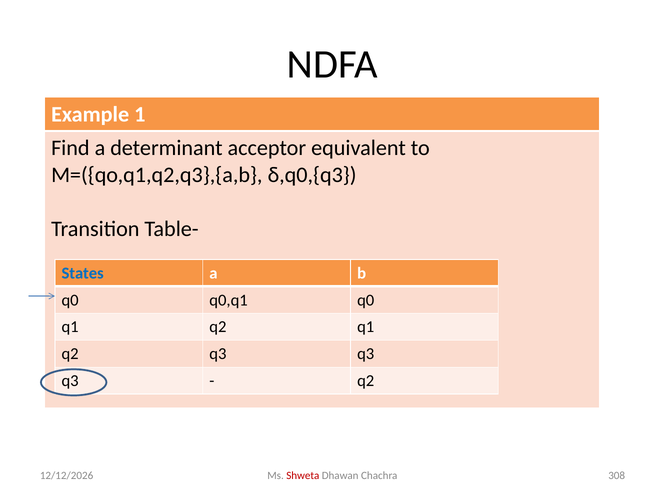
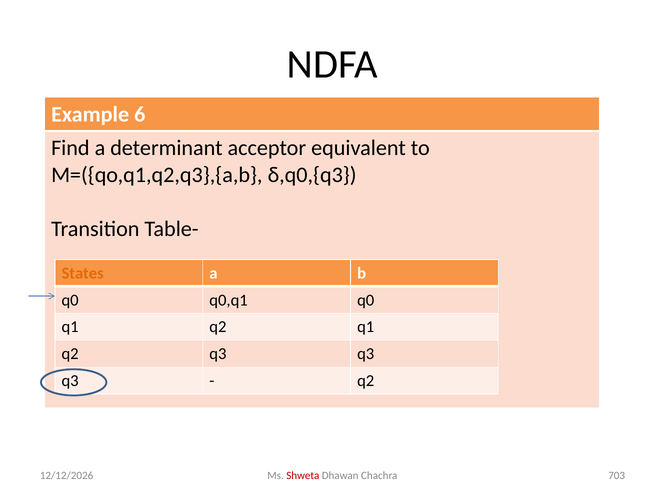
1: 1 -> 6
States colour: blue -> orange
308: 308 -> 703
